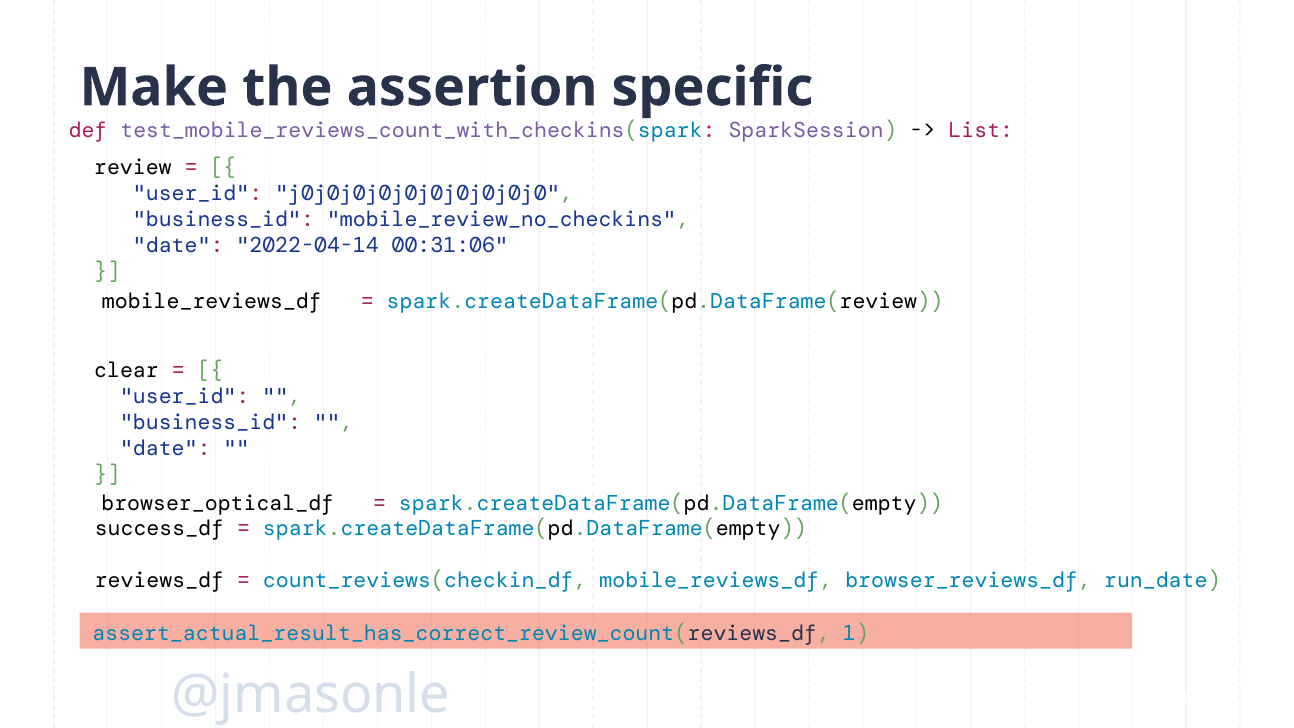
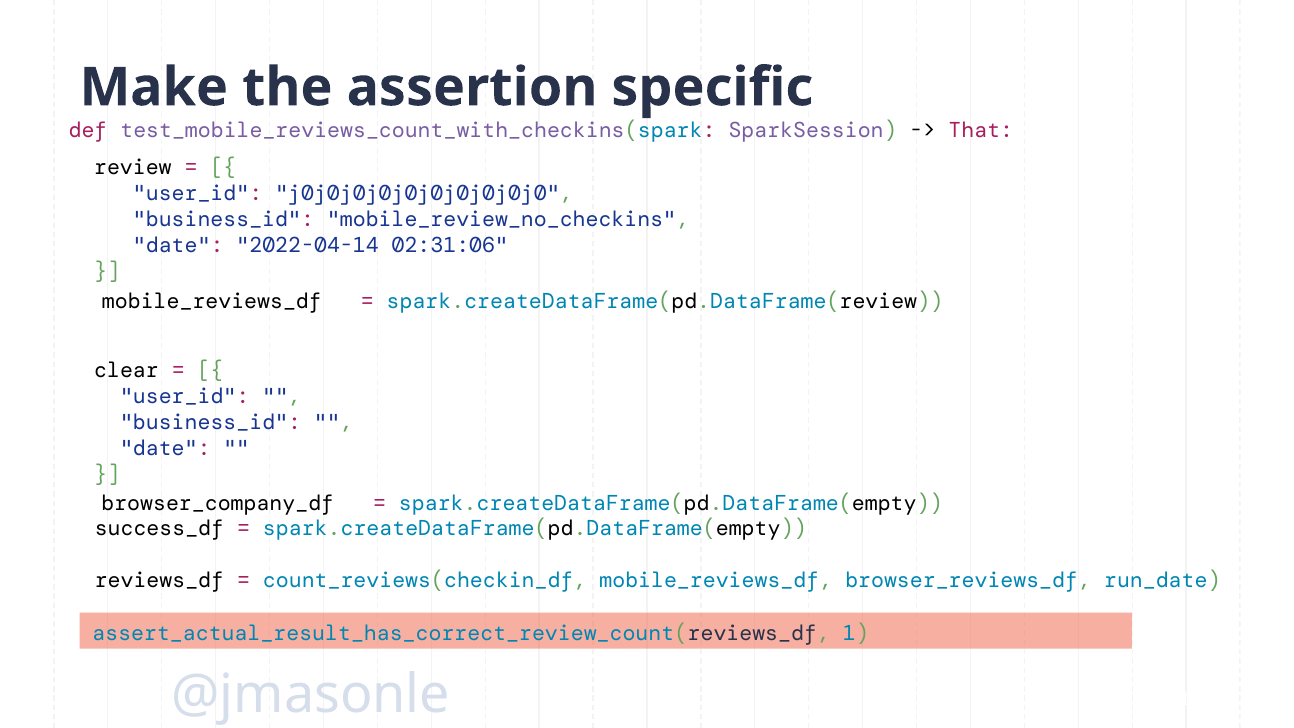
List: List -> That
00:31:06: 00:31:06 -> 02:31:06
browser_optical_df: browser_optical_df -> browser_company_df
